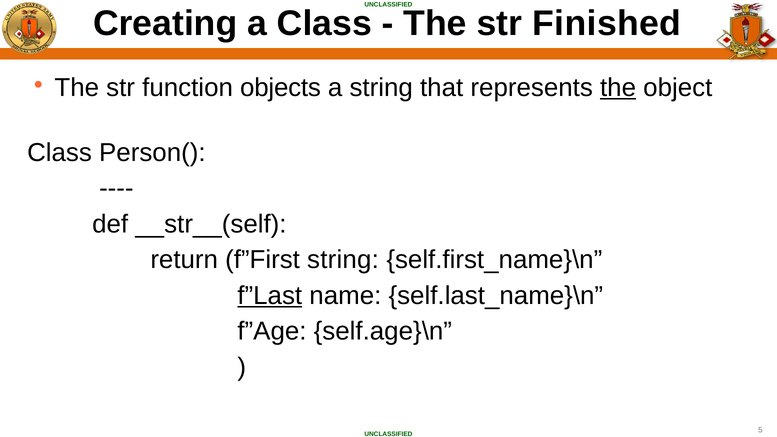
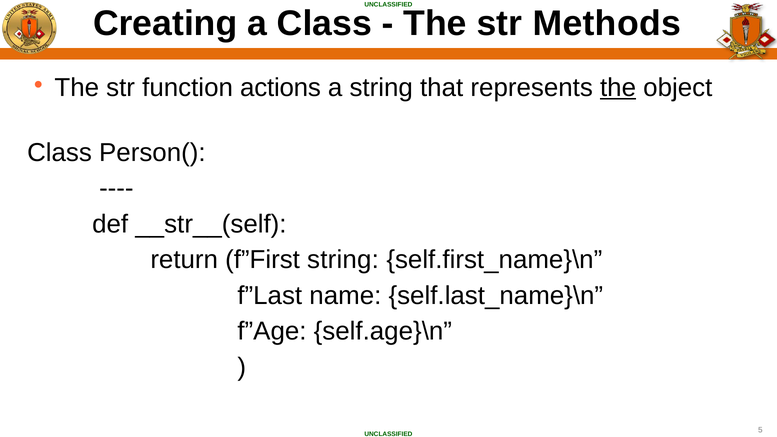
Finished: Finished -> Methods
objects: objects -> actions
f”Last underline: present -> none
